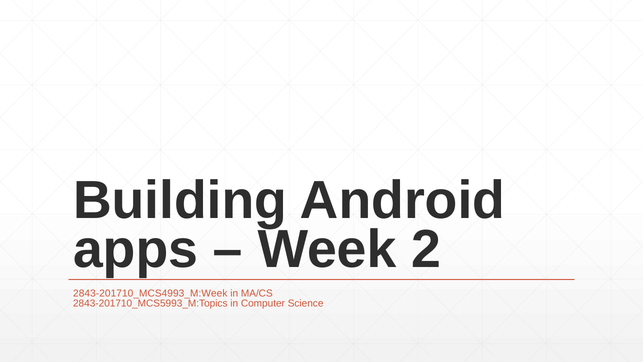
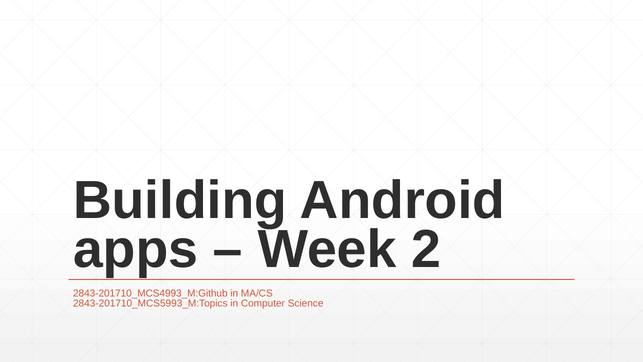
2843-201710_MCS4993_M:Week: 2843-201710_MCS4993_M:Week -> 2843-201710_MCS4993_M:Github
